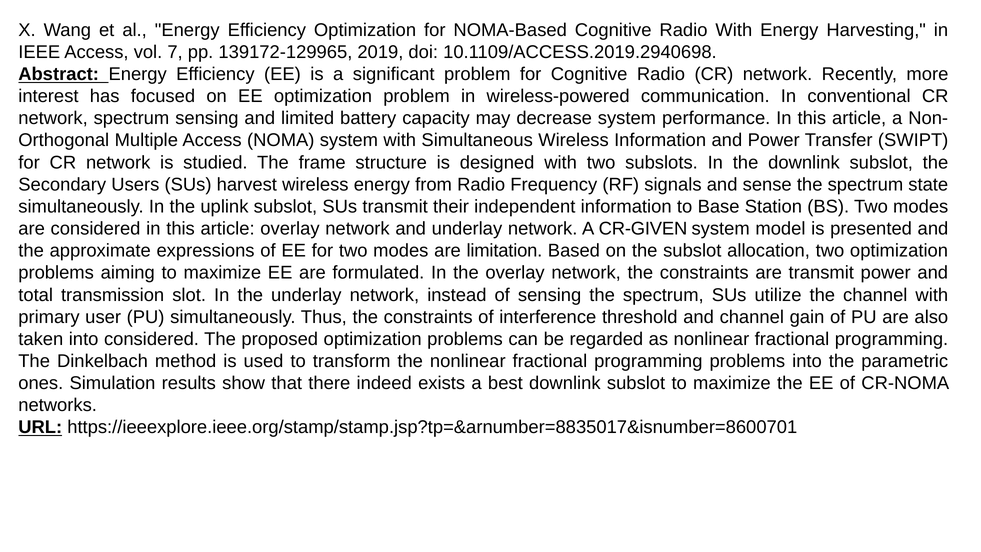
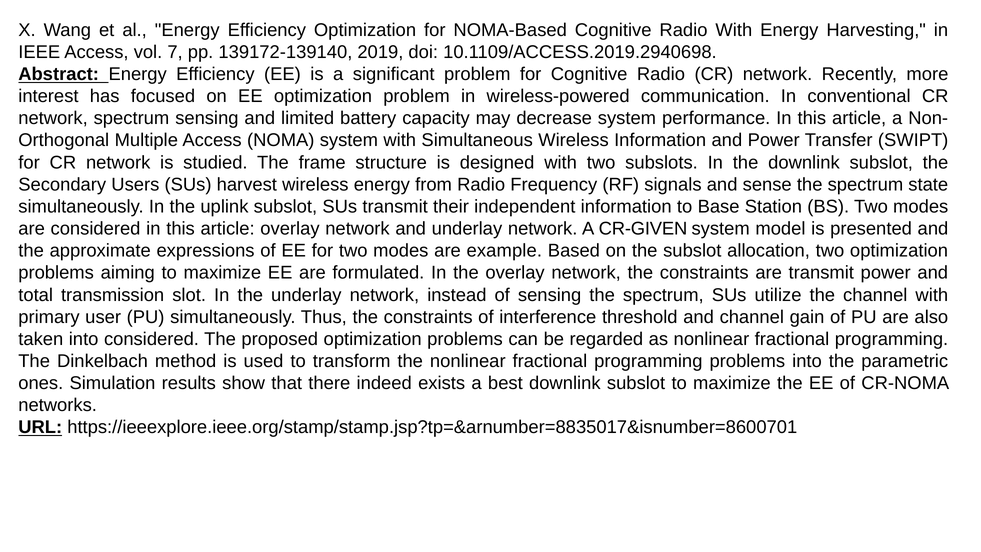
139172-129965: 139172-129965 -> 139172-139140
limitation: limitation -> example
